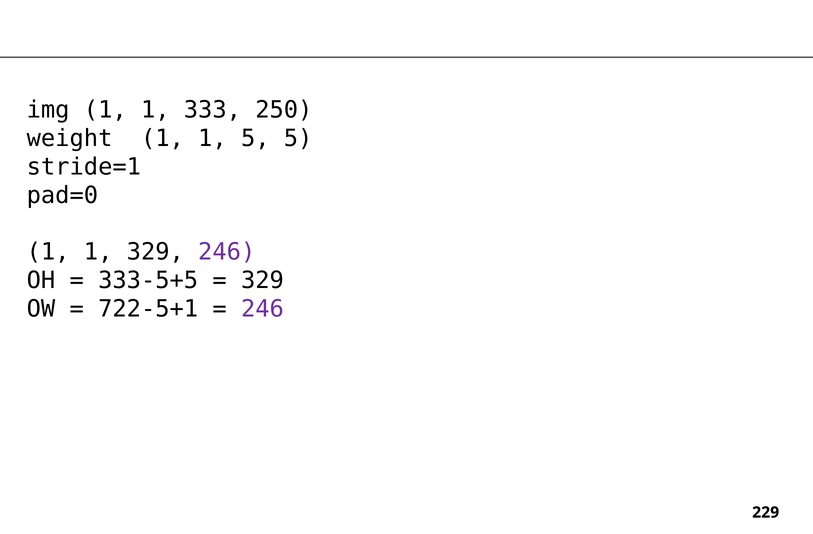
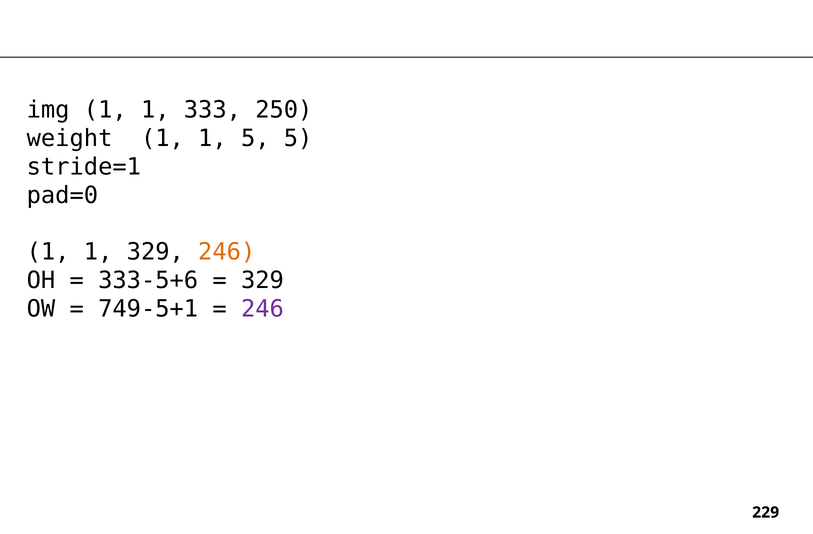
246 at (227, 252) colour: purple -> orange
333-5+5: 333-5+5 -> 333-5+6
722-5+1: 722-5+1 -> 749-5+1
